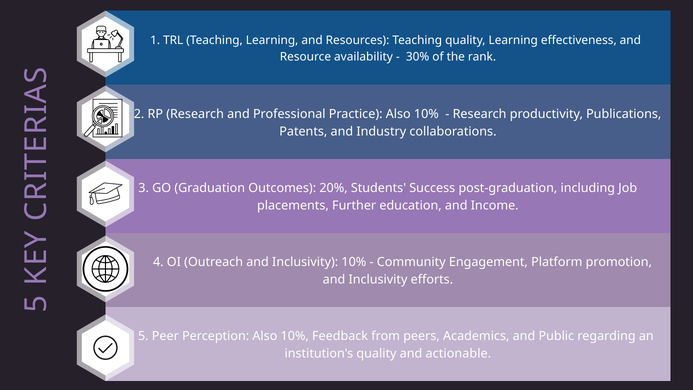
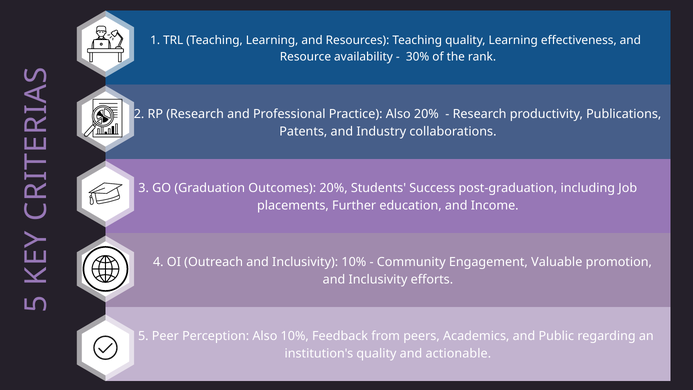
Practice Also 10%: 10% -> 20%
Platform: Platform -> Valuable
